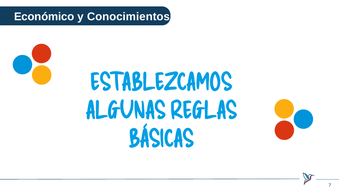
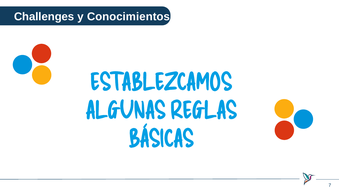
Económico: Económico -> Challenges
